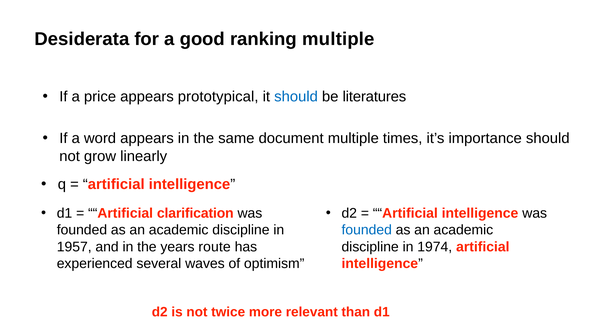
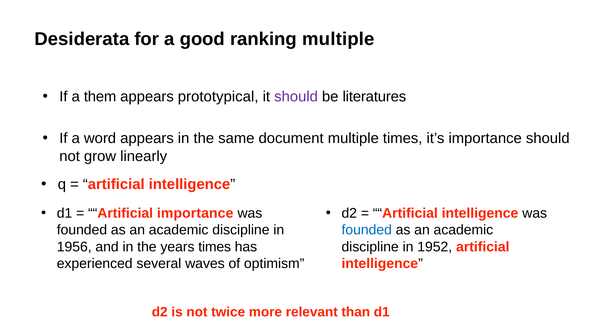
price: price -> them
should at (296, 97) colour: blue -> purple
Artificial clarification: clarification -> importance
1957: 1957 -> 1956
years route: route -> times
1974: 1974 -> 1952
